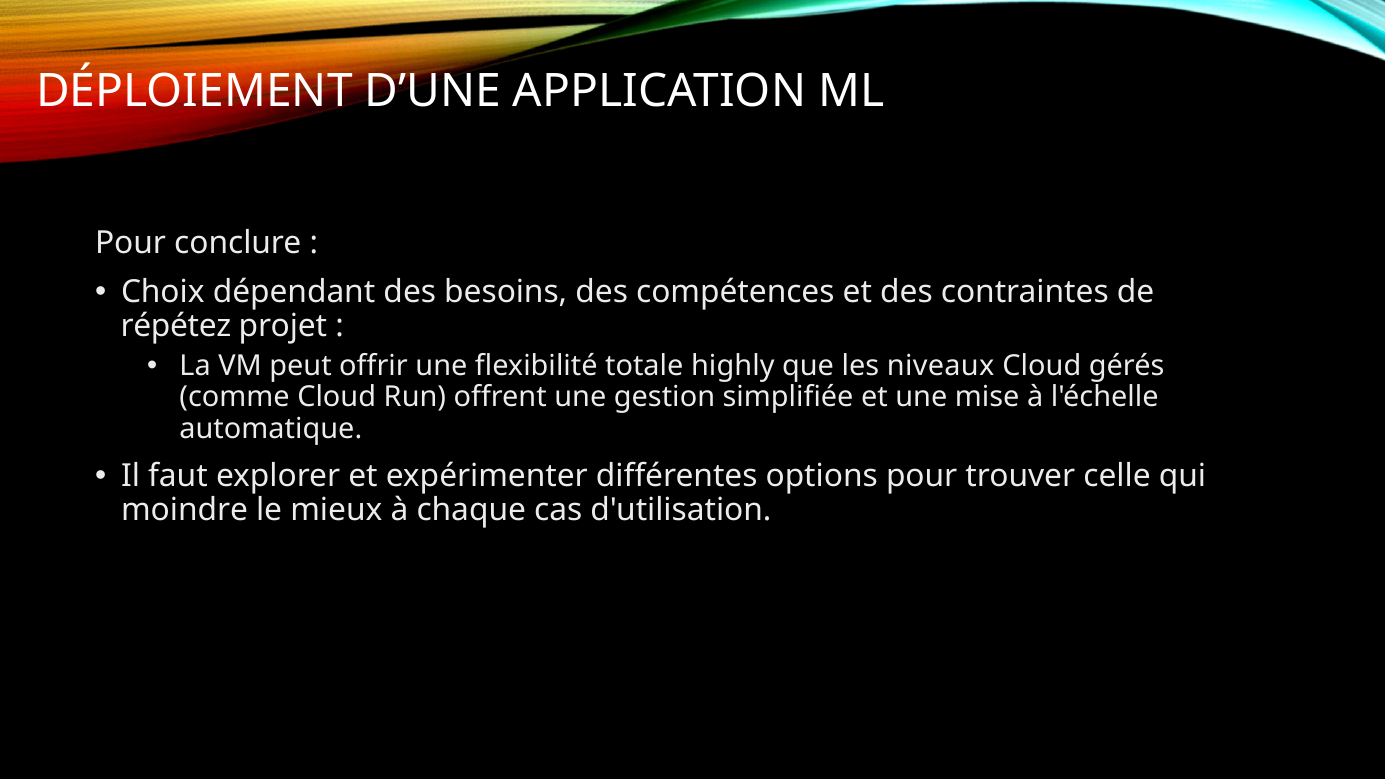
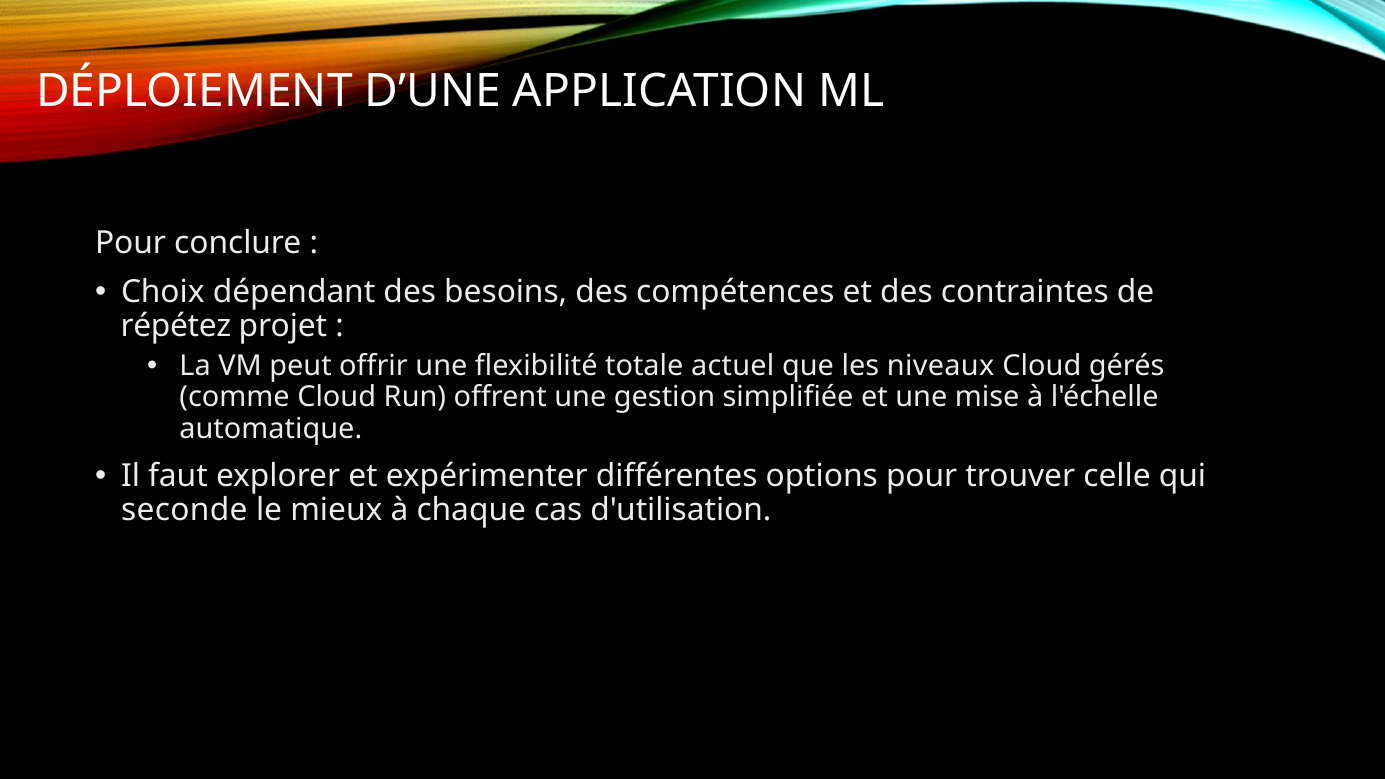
highly: highly -> actuel
moindre: moindre -> seconde
